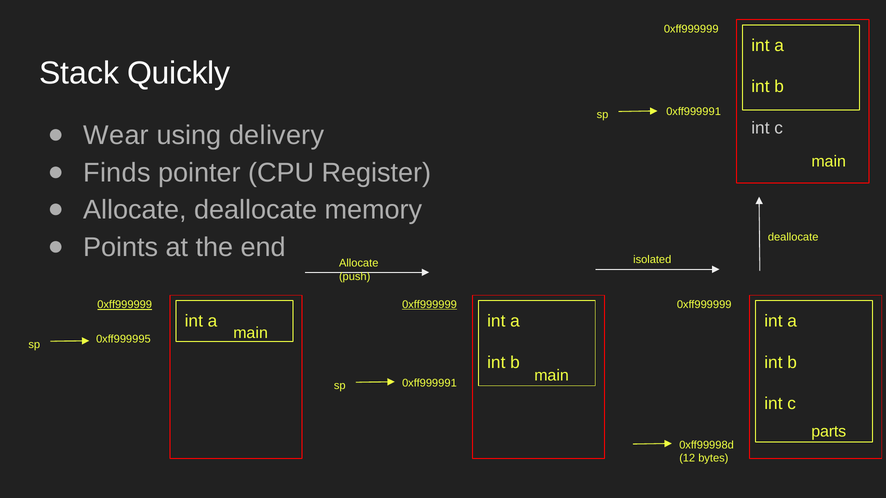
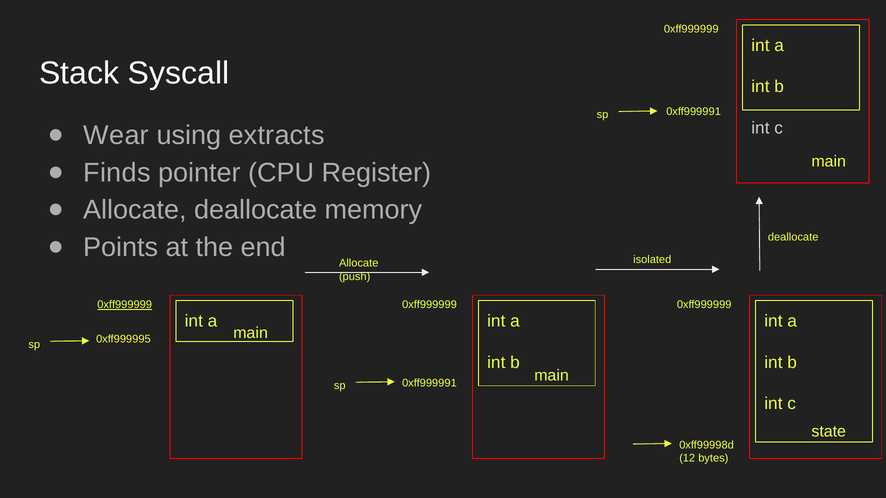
Quickly: Quickly -> Syscall
delivery: delivery -> extracts
0xff999999 at (429, 305) underline: present -> none
parts: parts -> state
